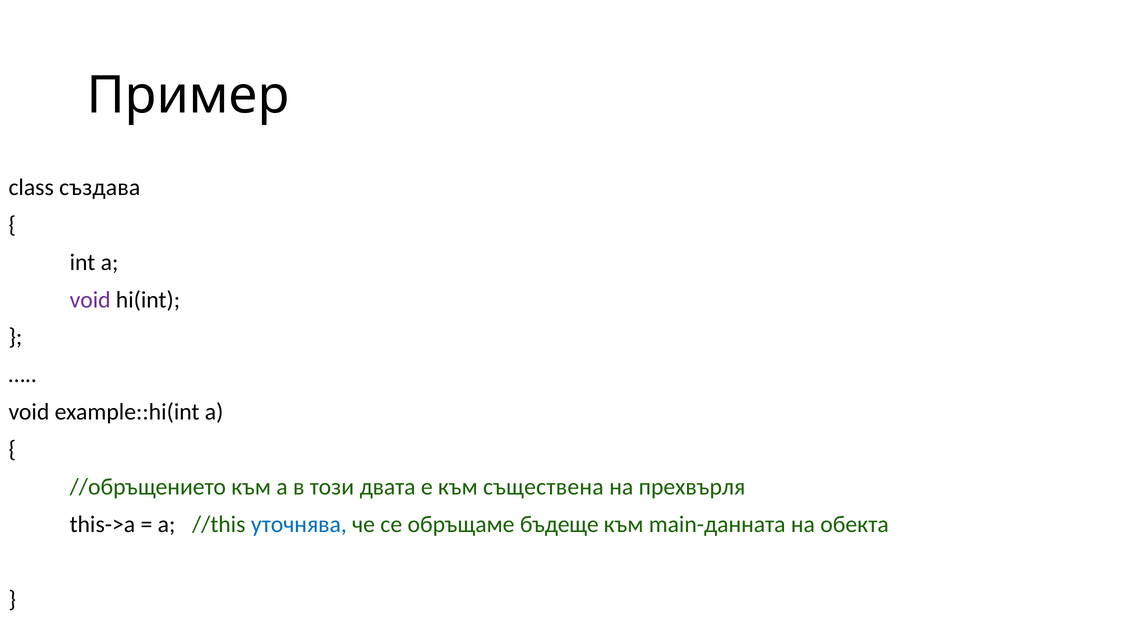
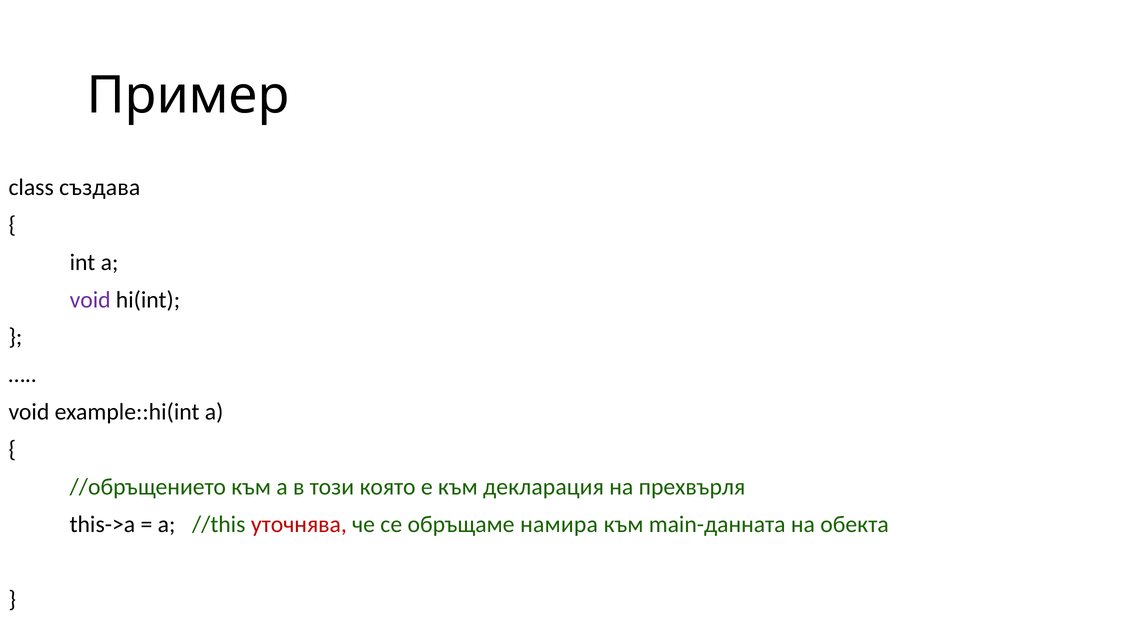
двата: двата -> която
съществена: съществена -> декларация
уточнява colour: blue -> red
бъдеще: бъдеще -> намира
